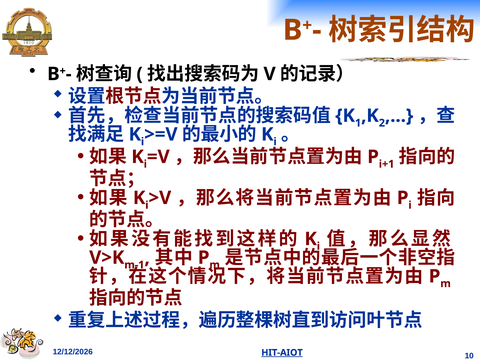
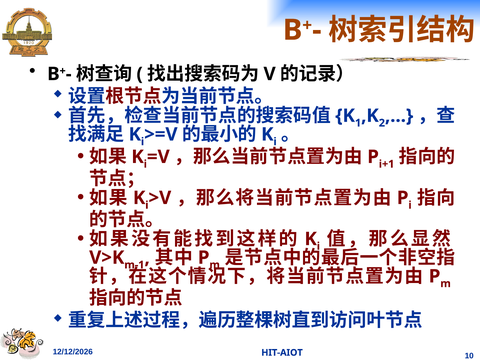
HIT-AIOT underline: present -> none
